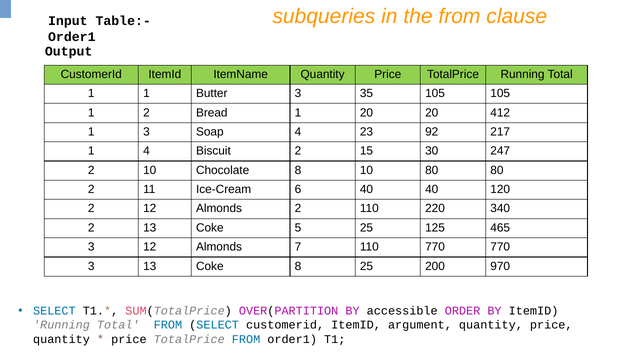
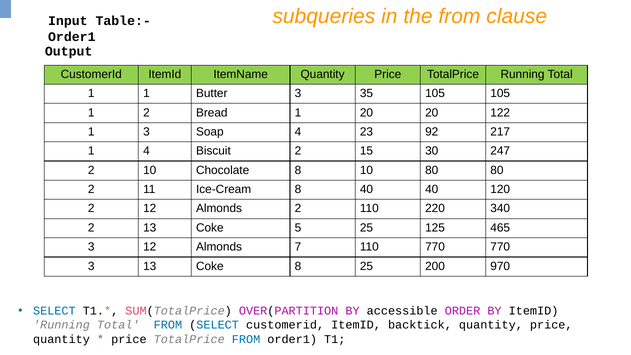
412: 412 -> 122
Ice-Cream 6: 6 -> 8
argument: argument -> backtick
